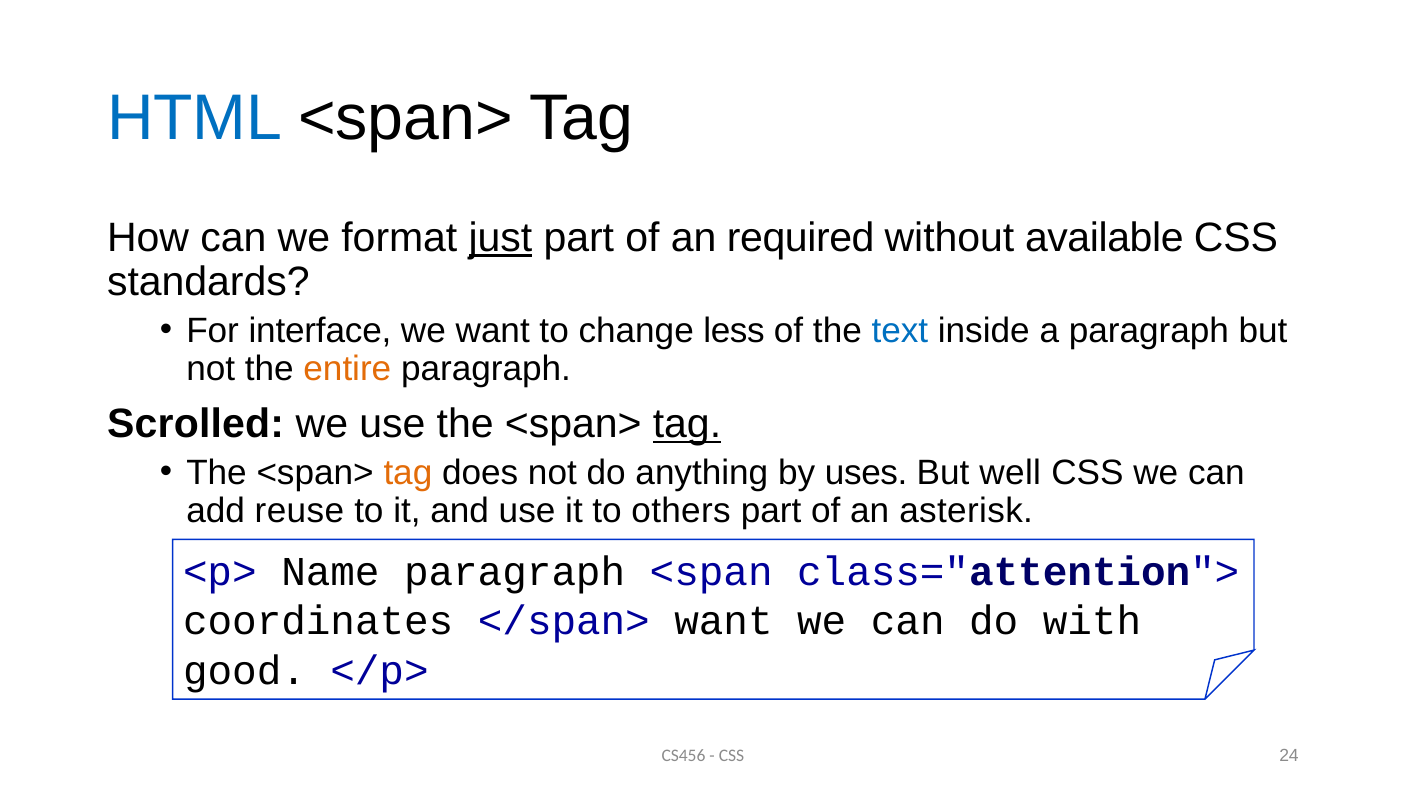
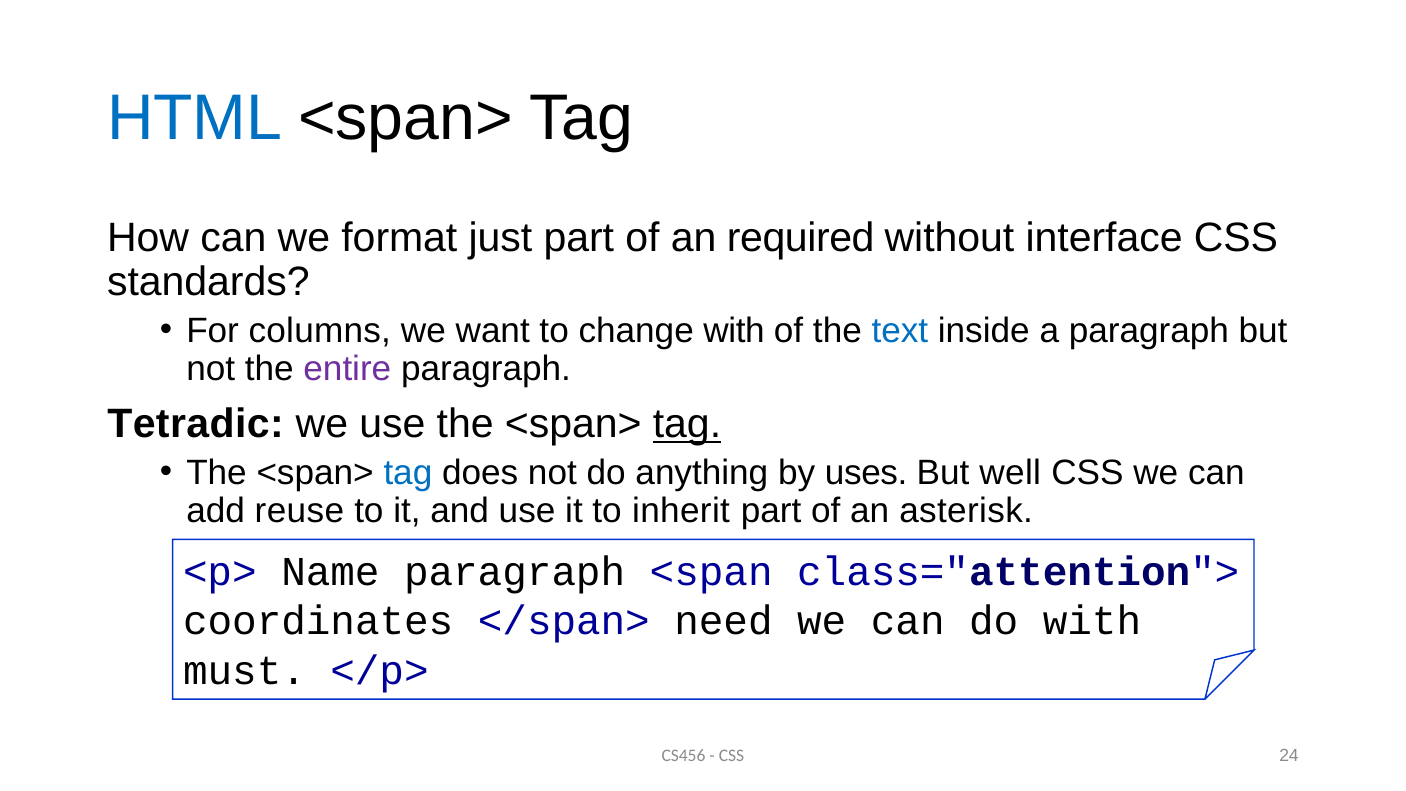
just underline: present -> none
available: available -> interface
interface: interface -> columns
change less: less -> with
entire colour: orange -> purple
Scrolled: Scrolled -> Tetradic
tag at (408, 473) colour: orange -> blue
others: others -> inherit
</span> want: want -> need
good: good -> must
